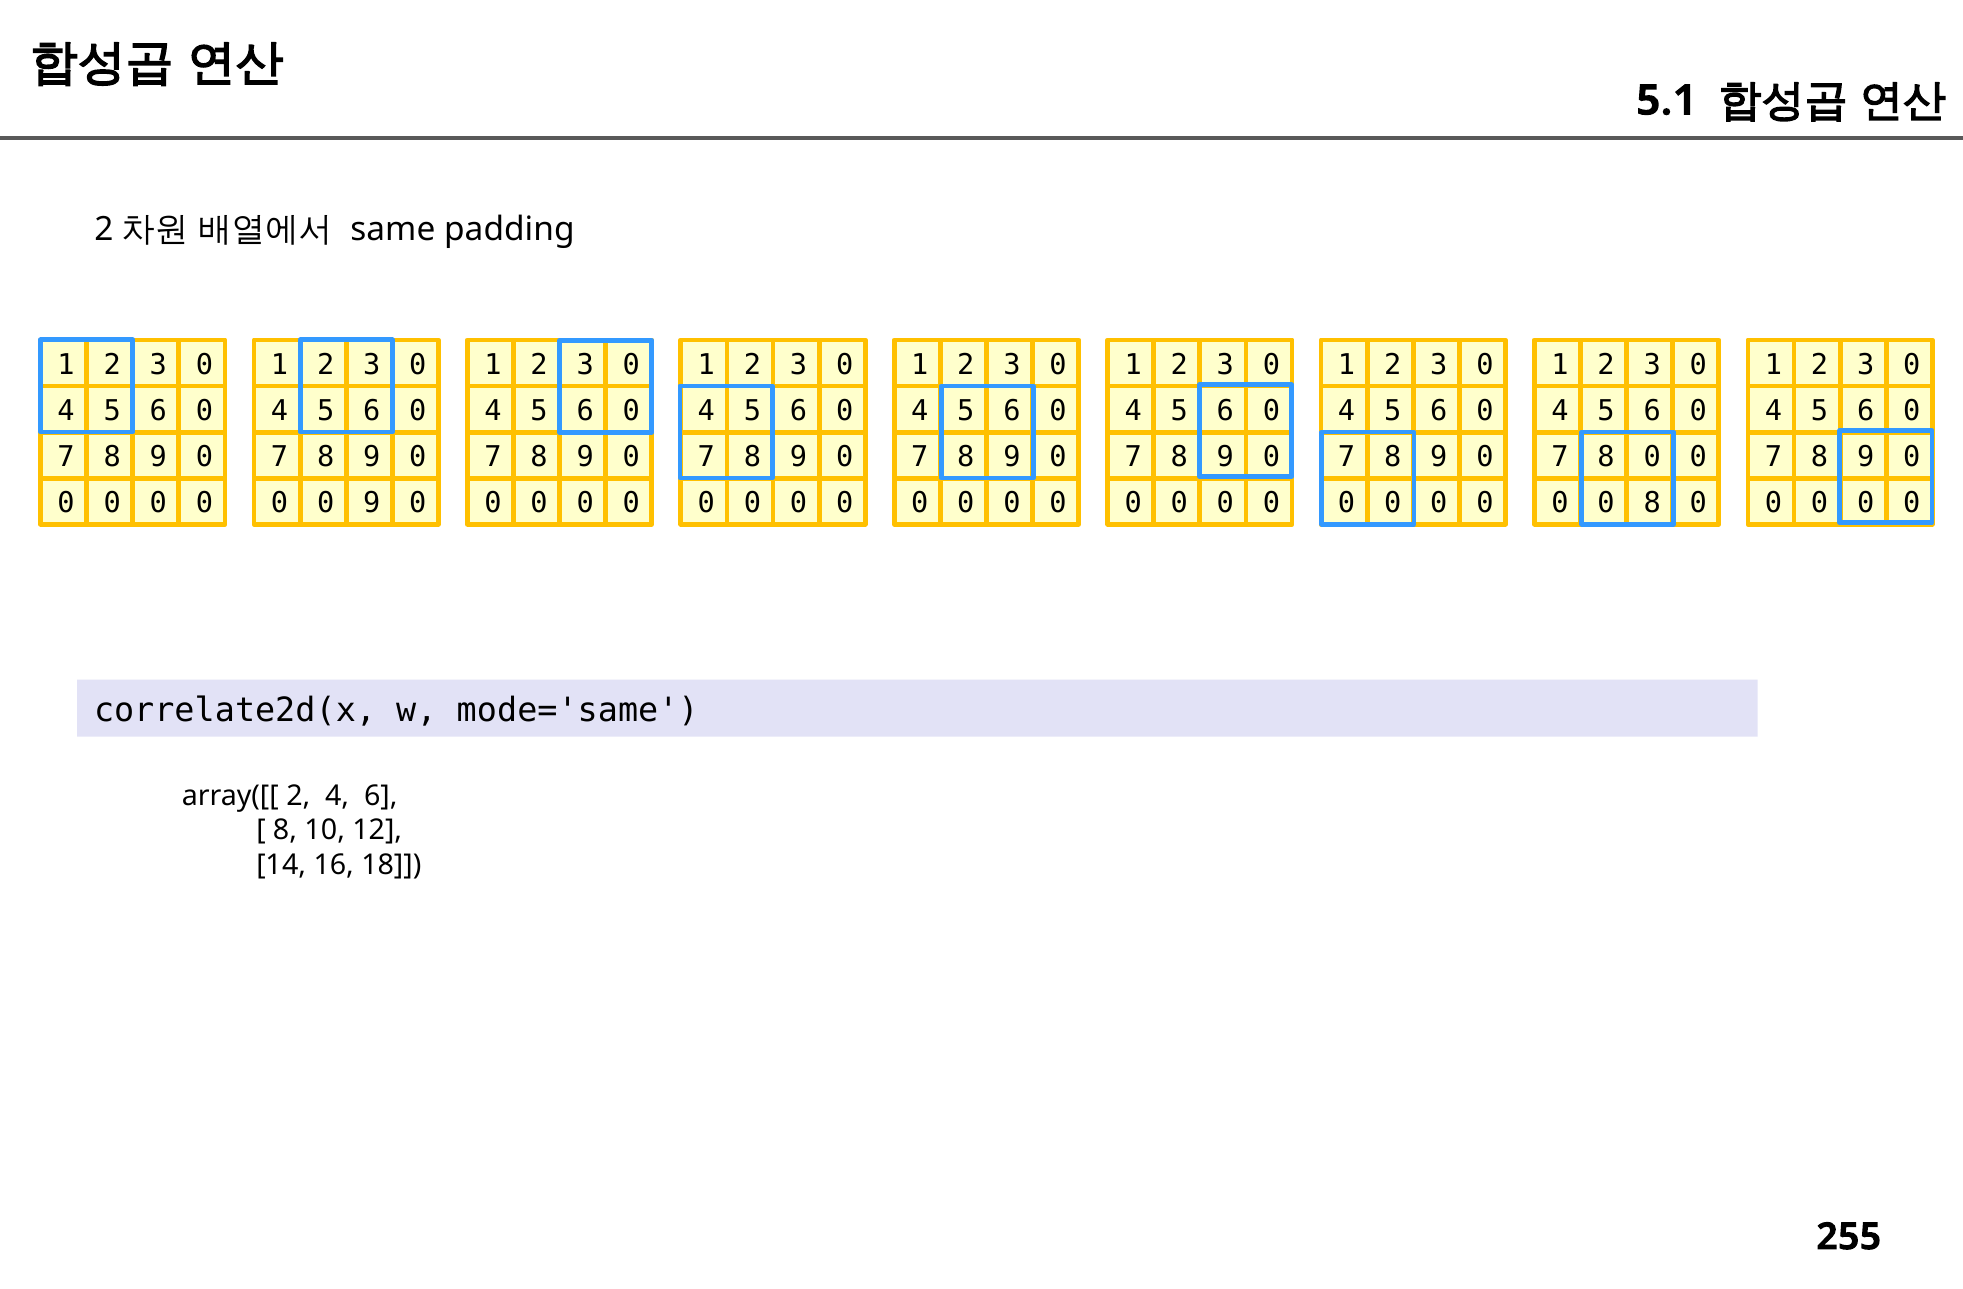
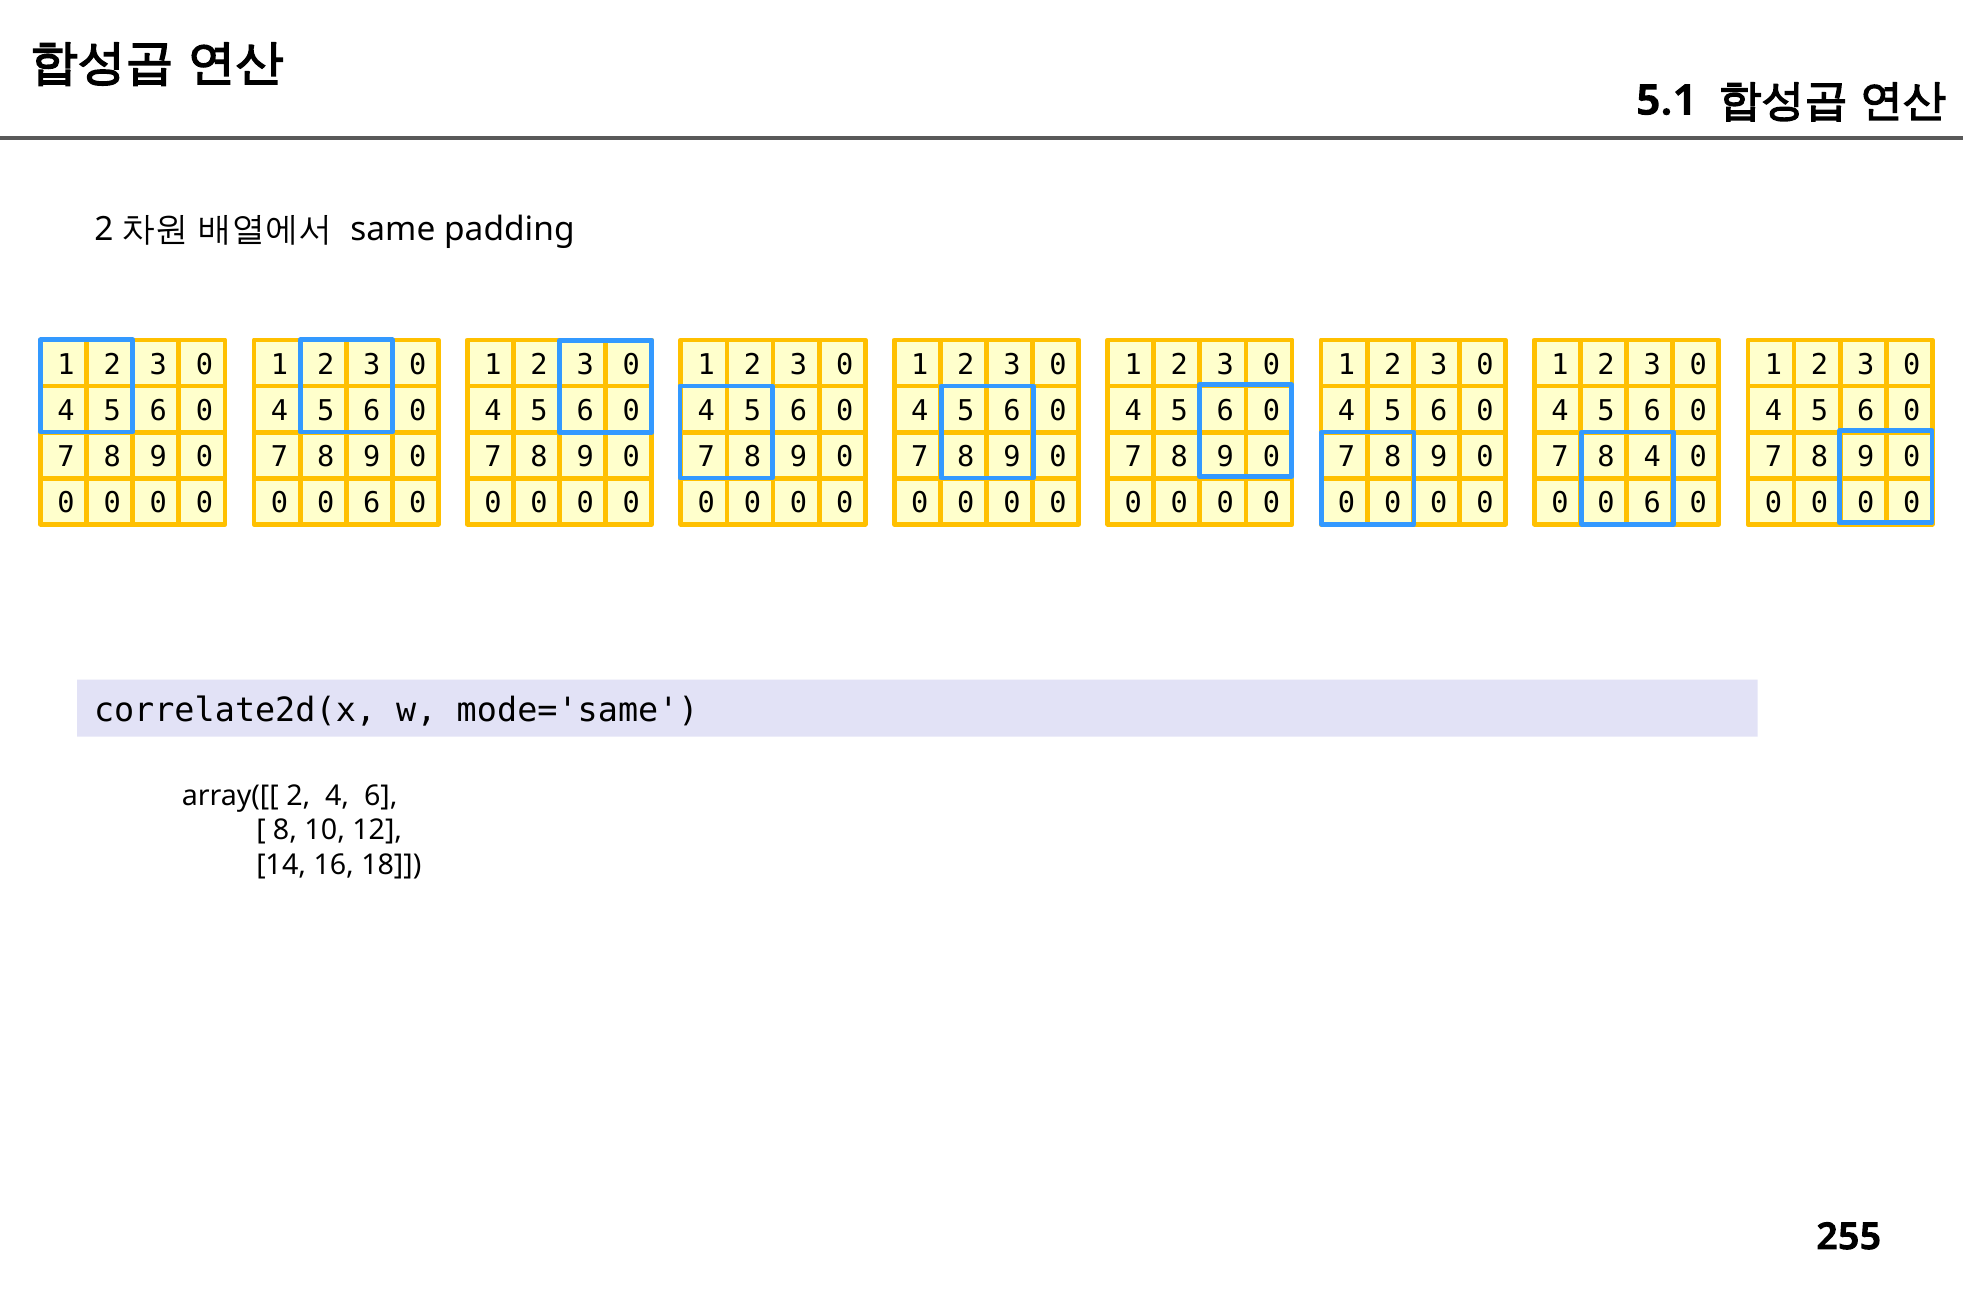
7 8 0: 0 -> 4
9 at (372, 503): 9 -> 6
8 at (1652, 503): 8 -> 6
